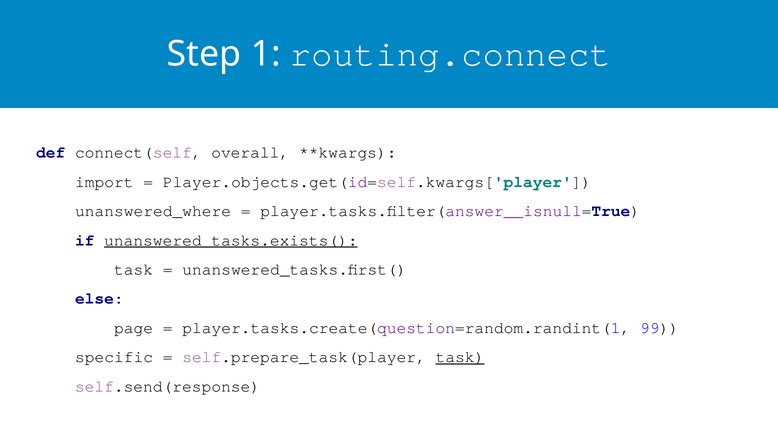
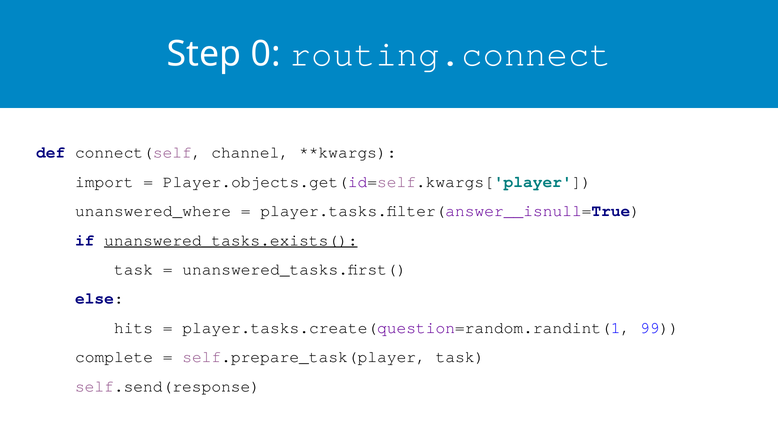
1: 1 -> 0
overall: overall -> channel
page: page -> hits
specific: specific -> complete
task at (460, 357) underline: present -> none
